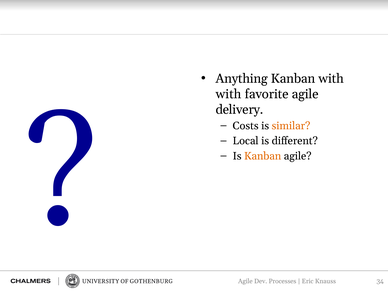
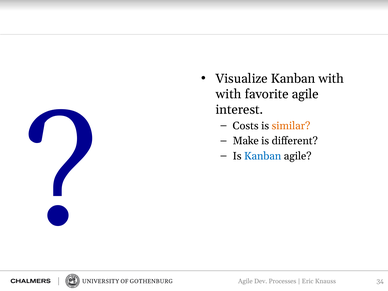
Anything: Anything -> Visualize
delivery: delivery -> interest
Local: Local -> Make
Kanban at (263, 156) colour: orange -> blue
